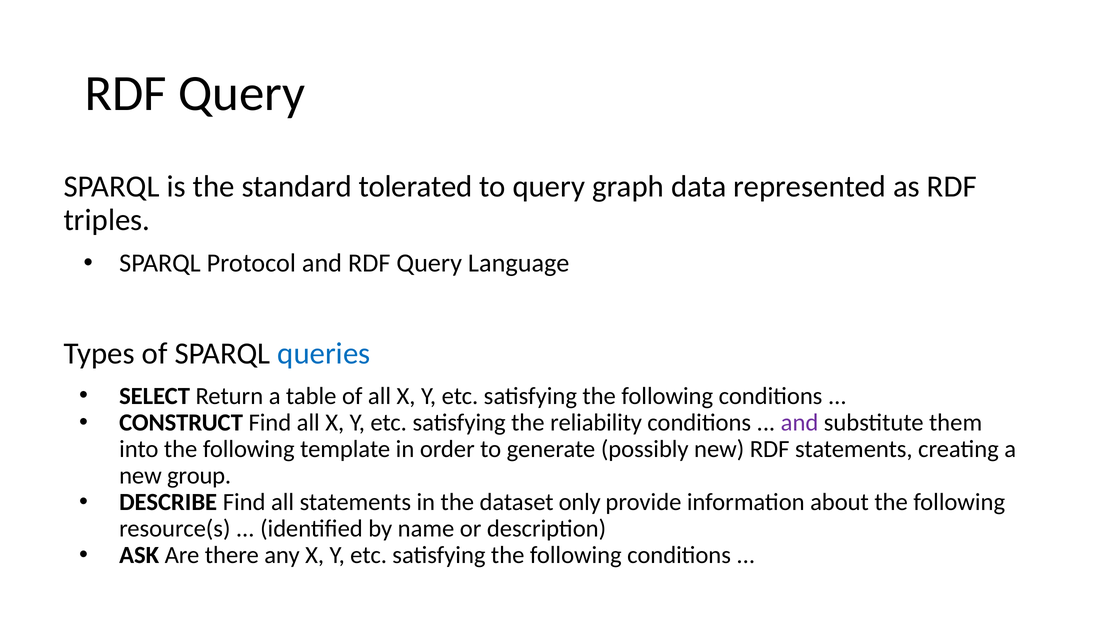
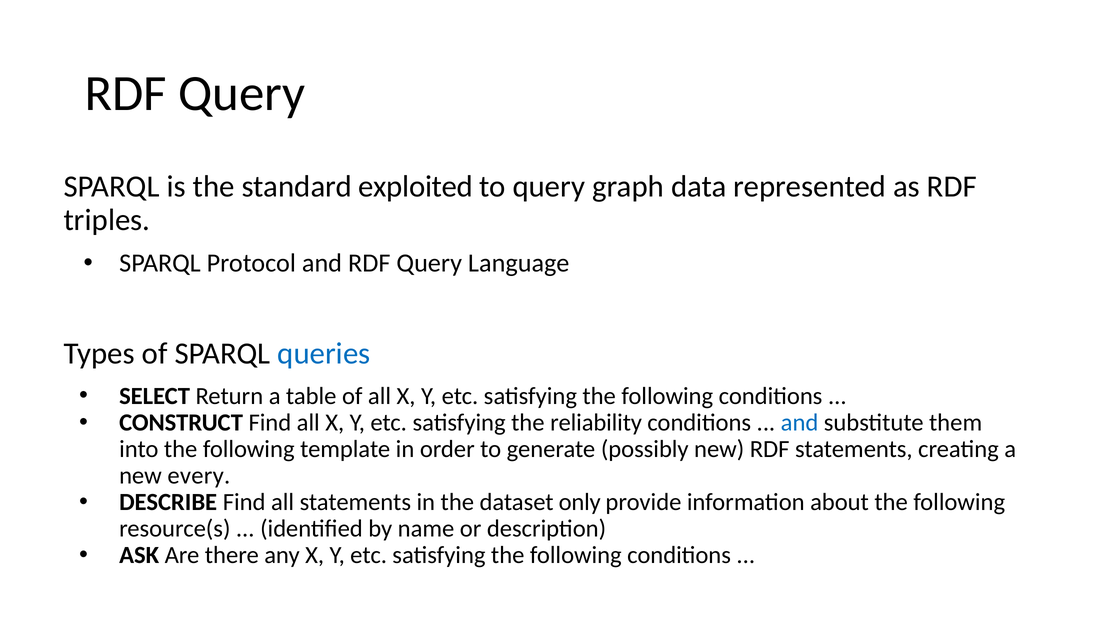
tolerated: tolerated -> exploited
and at (800, 423) colour: purple -> blue
group: group -> every
